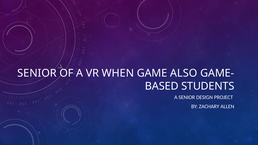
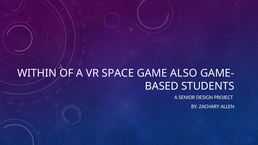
SENIOR at (37, 73): SENIOR -> WITHIN
WHEN: WHEN -> SPACE
